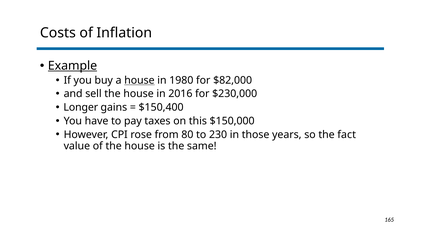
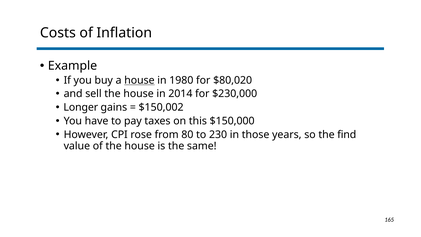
Example underline: present -> none
$82,000: $82,000 -> $80,020
2016: 2016 -> 2014
$150,400: $150,400 -> $150,002
fact: fact -> find
